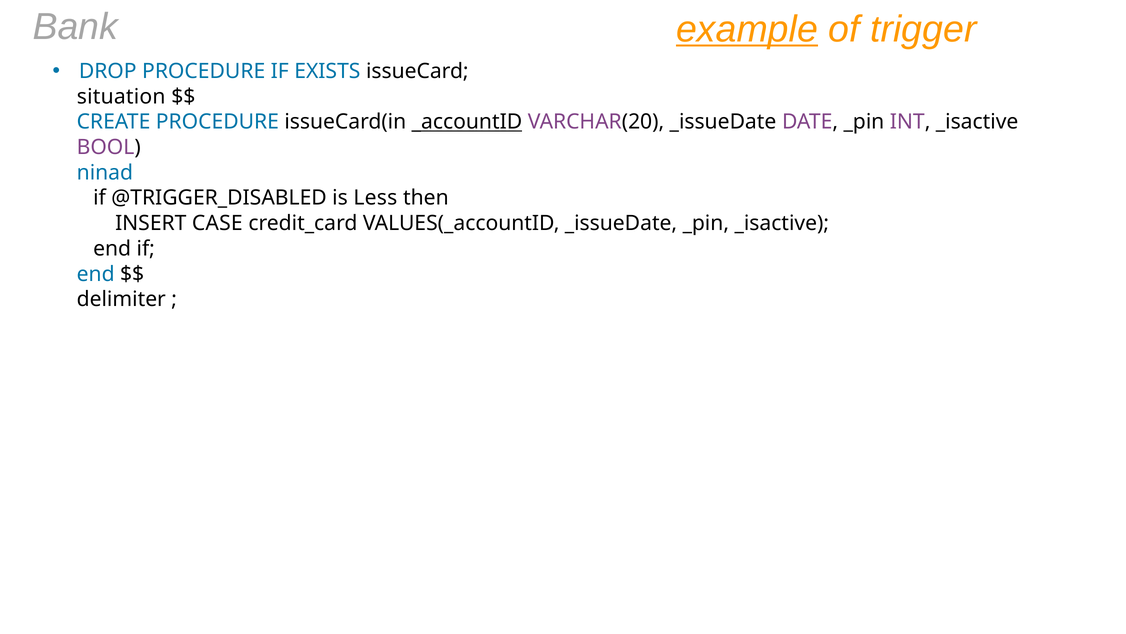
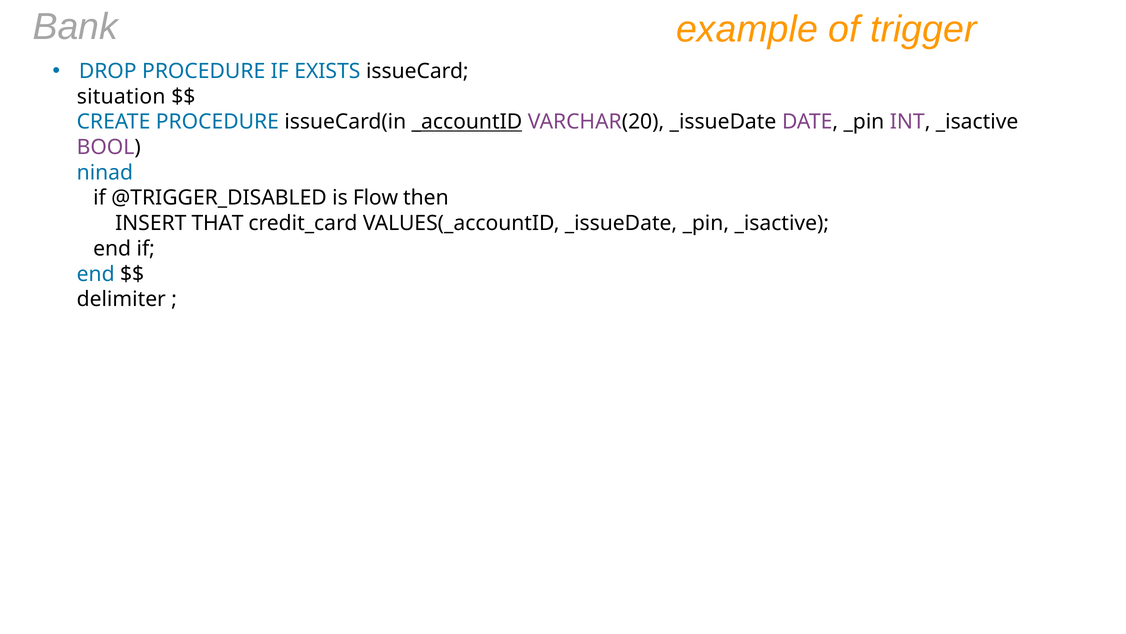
example underline: present -> none
Less: Less -> Flow
CASE: CASE -> THAT
